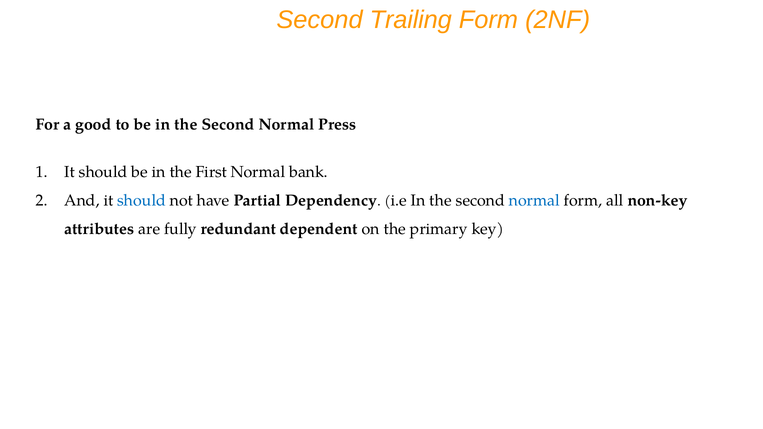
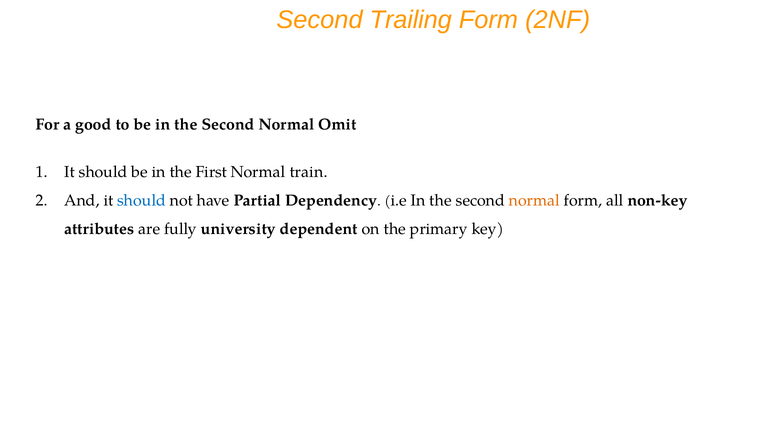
Press: Press -> Omit
bank: bank -> train
normal at (534, 201) colour: blue -> orange
redundant: redundant -> university
